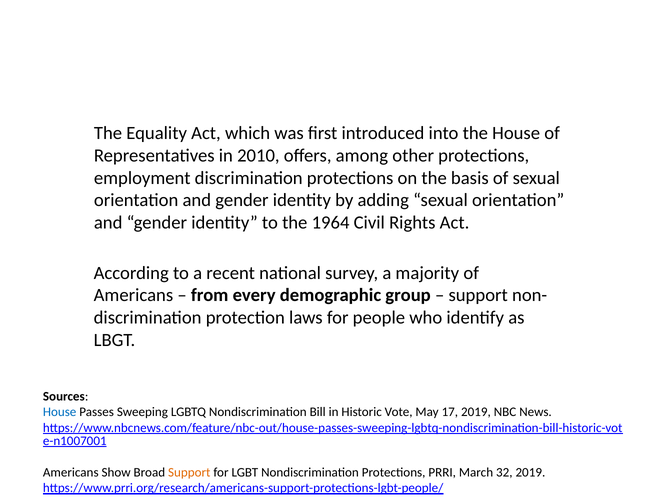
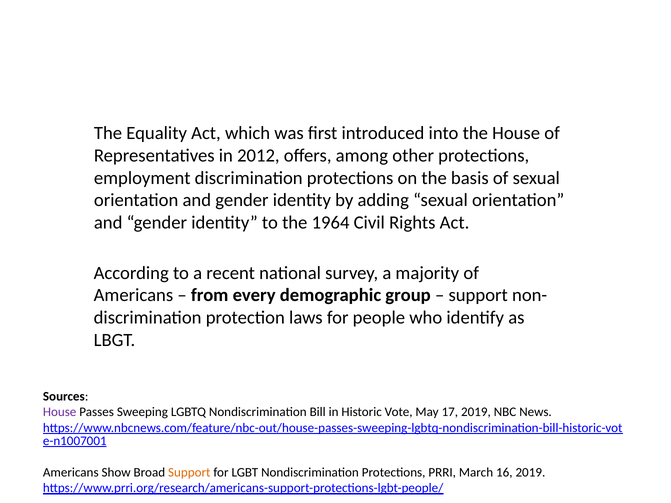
2010: 2010 -> 2012
House at (60, 412) colour: blue -> purple
32: 32 -> 16
